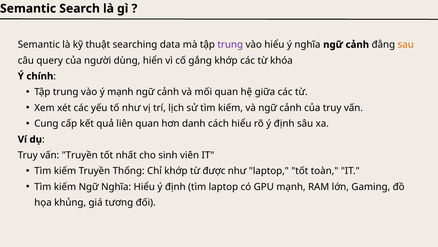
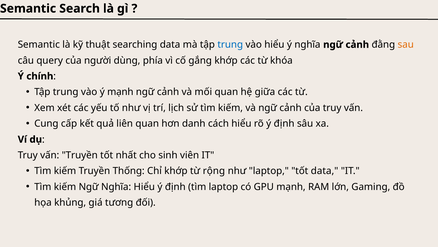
trung at (230, 45) colour: purple -> blue
hiển: hiển -> phía
được: được -> rộng
tốt toàn: toàn -> data
